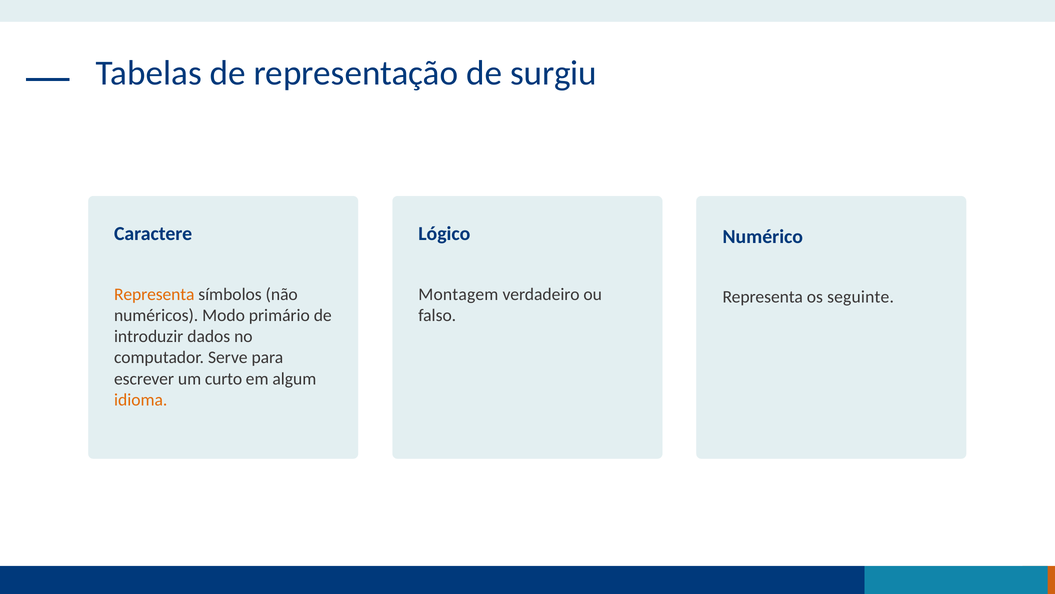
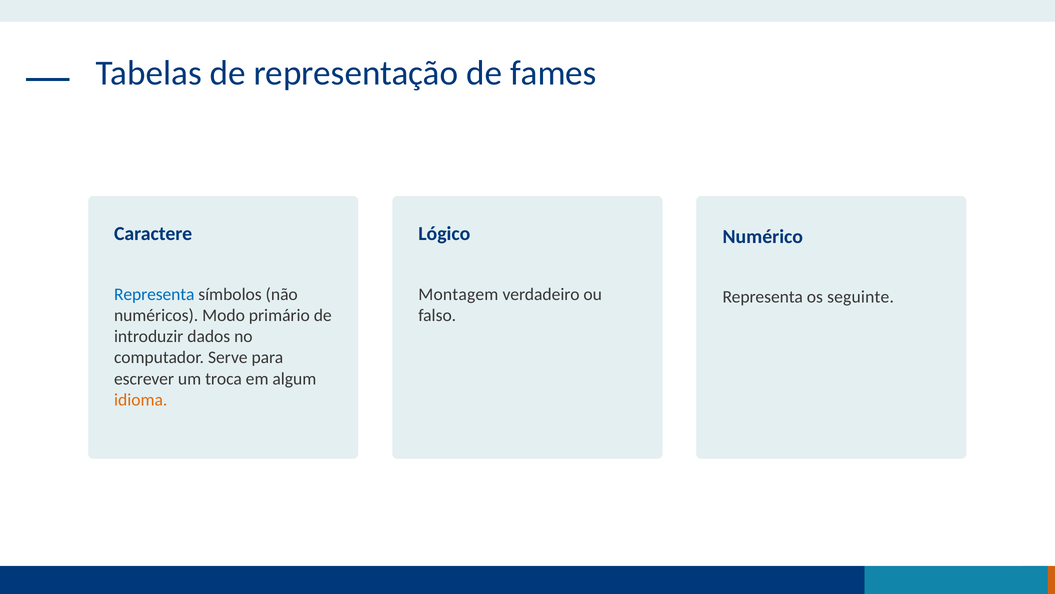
surgiu: surgiu -> fames
Representa at (154, 294) colour: orange -> blue
curto: curto -> troca
